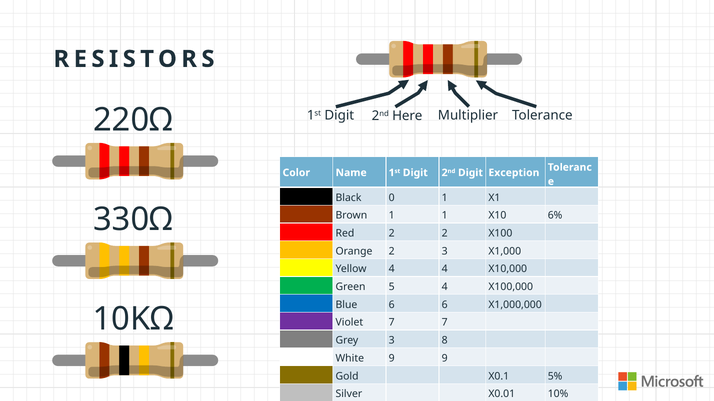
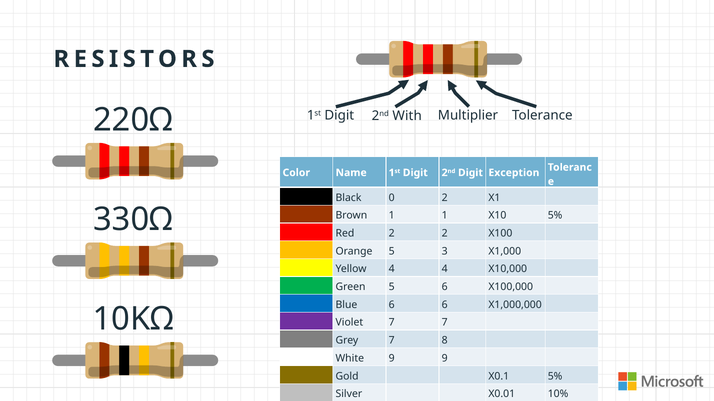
Here: Here -> With
0 1: 1 -> 2
X10 6%: 6% -> 5%
Orange 2: 2 -> 5
5 4: 4 -> 6
Grey 3: 3 -> 7
